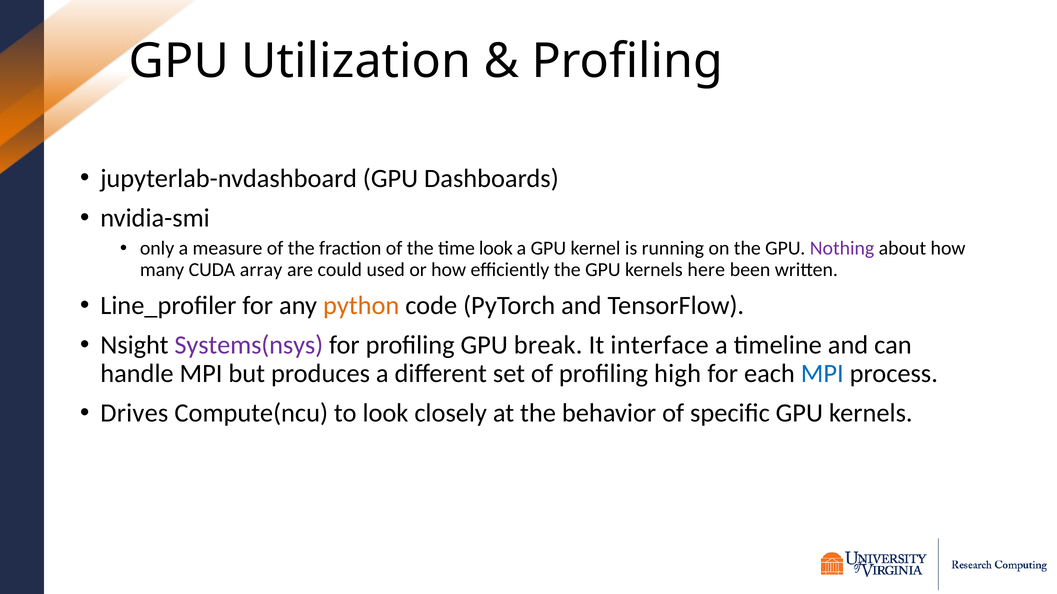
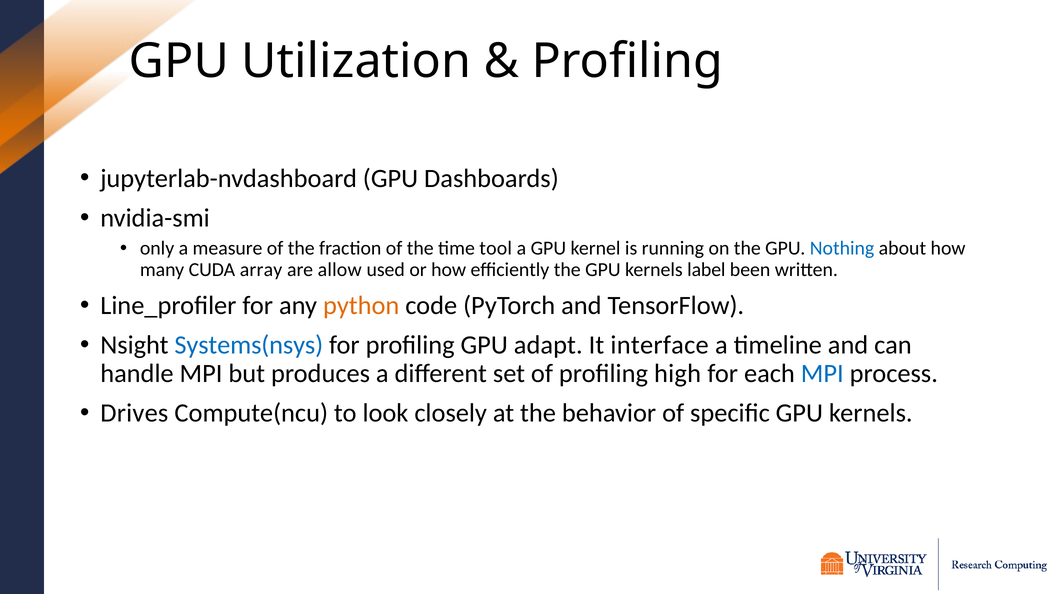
time look: look -> tool
Nothing colour: purple -> blue
could: could -> allow
here: here -> label
Systems(nsys colour: purple -> blue
break: break -> adapt
